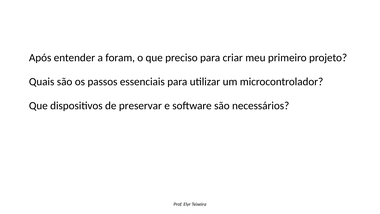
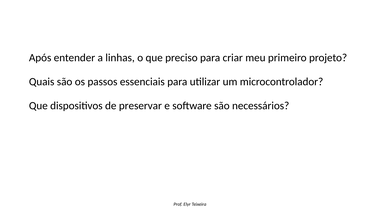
foram: foram -> linhas
